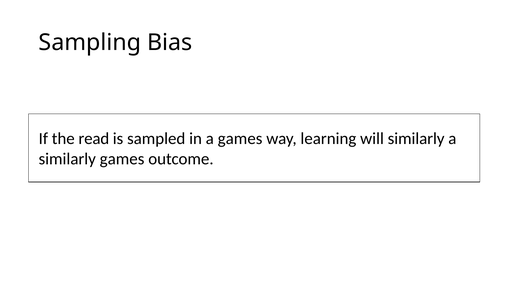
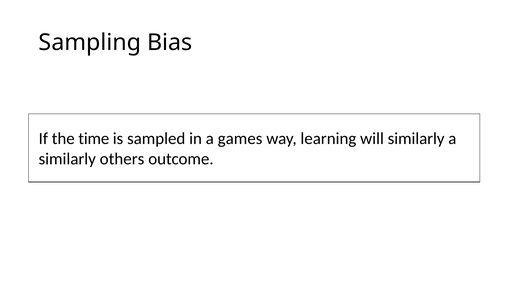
read: read -> time
similarly games: games -> others
